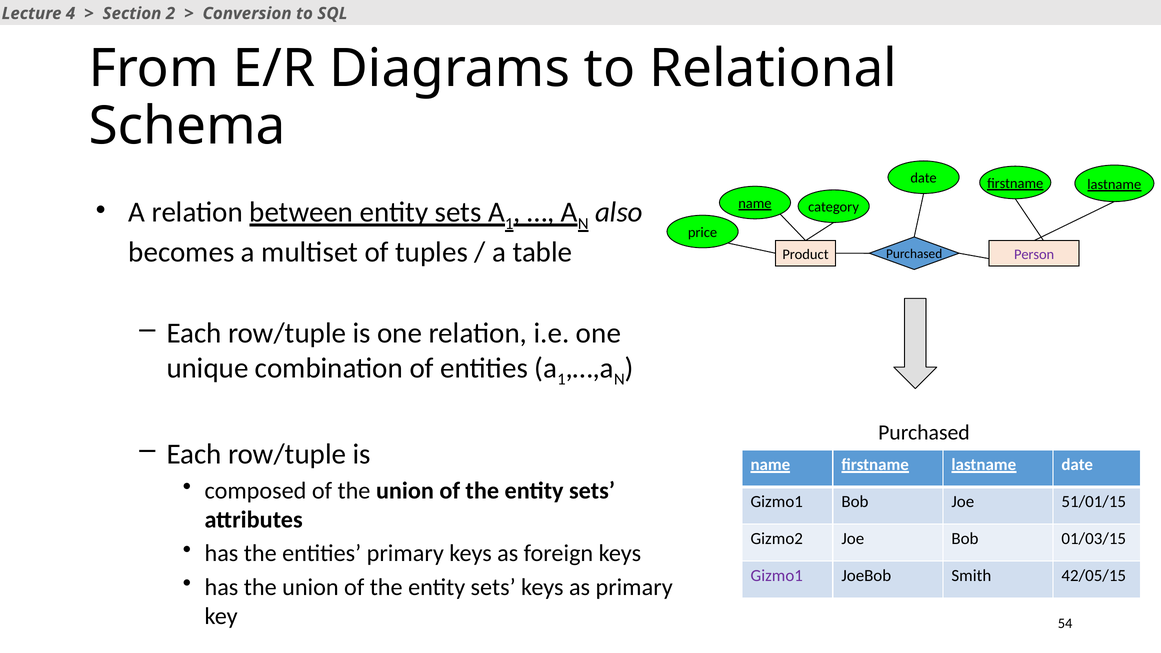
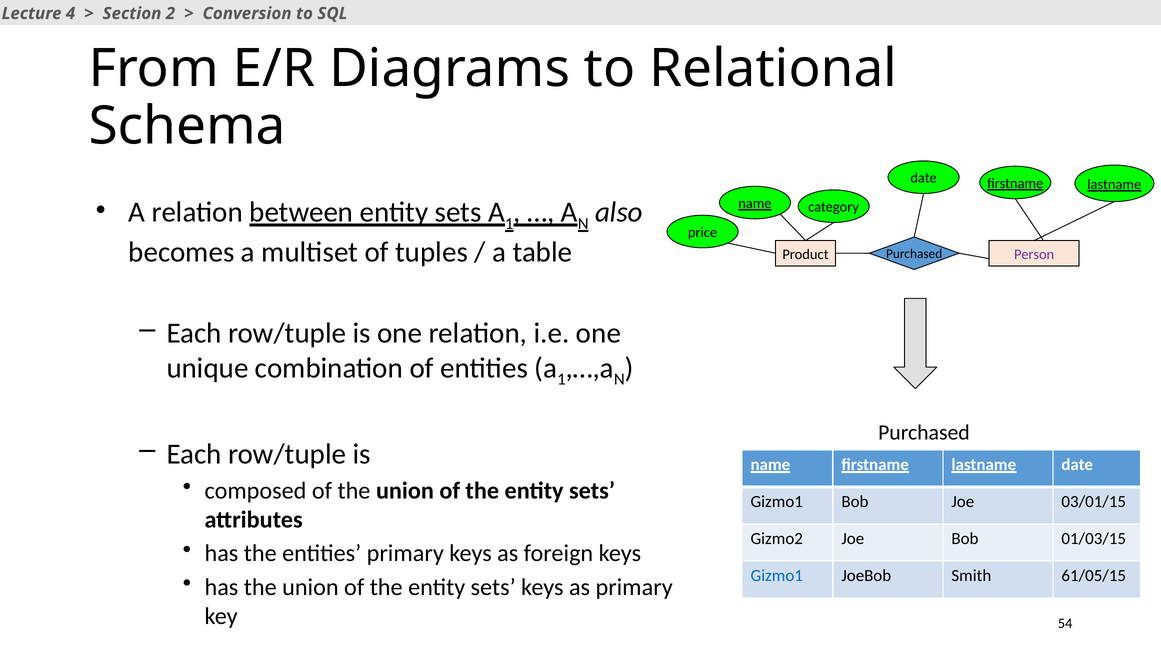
51/01/15: 51/01/15 -> 03/01/15
Gizmo1 at (777, 576) colour: purple -> blue
42/05/15: 42/05/15 -> 61/05/15
